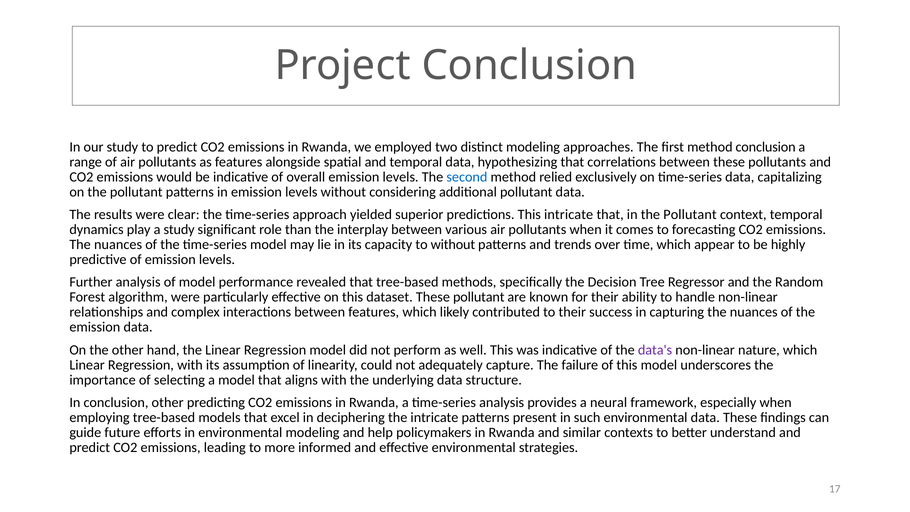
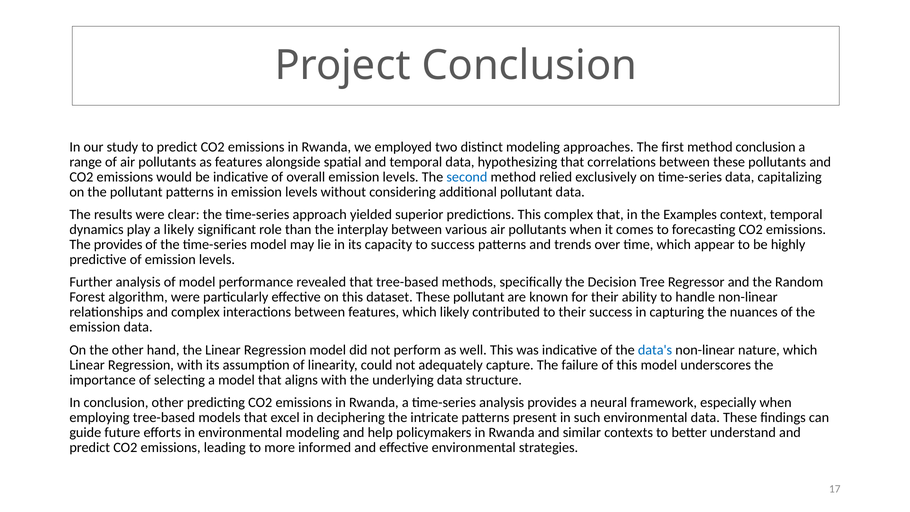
This intricate: intricate -> complex
in the Pollutant: Pollutant -> Examples
a study: study -> likely
nuances at (118, 245): nuances -> provides
to without: without -> success
data's colour: purple -> blue
